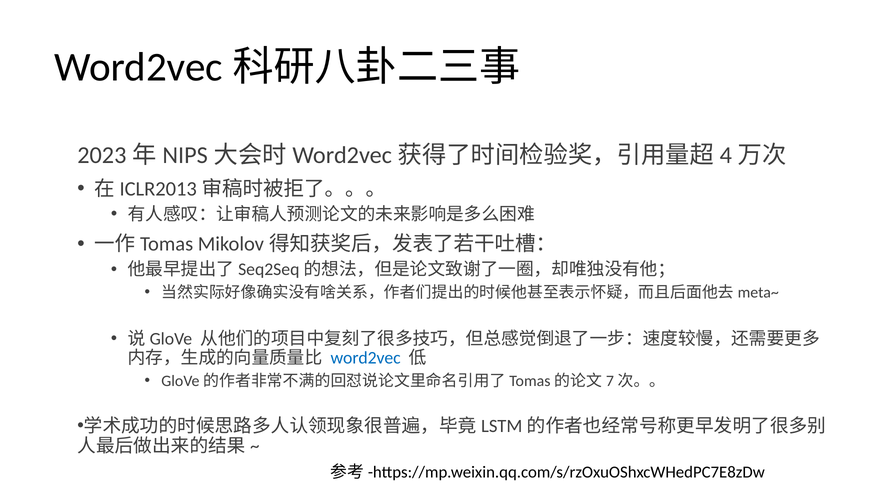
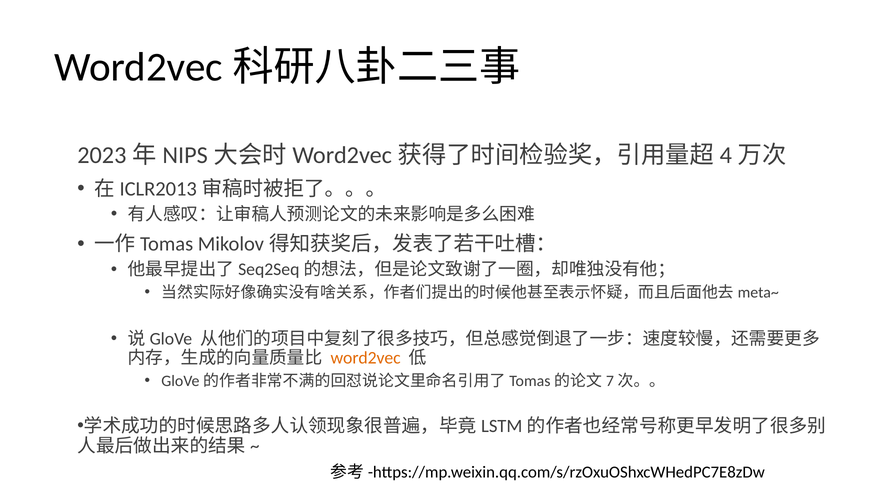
word2vec colour: blue -> orange
